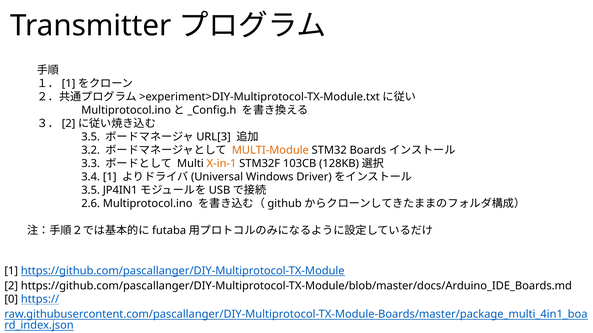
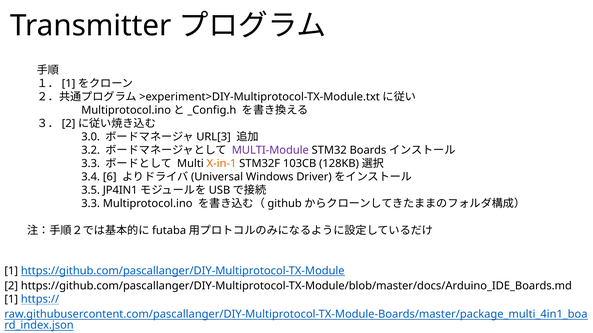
3.5 at (91, 137): 3.5 -> 3.0
MULTI-Module colour: orange -> purple
3.4 1: 1 -> 6
2.6 at (91, 204): 2.6 -> 3.3
0 at (11, 300): 0 -> 1
